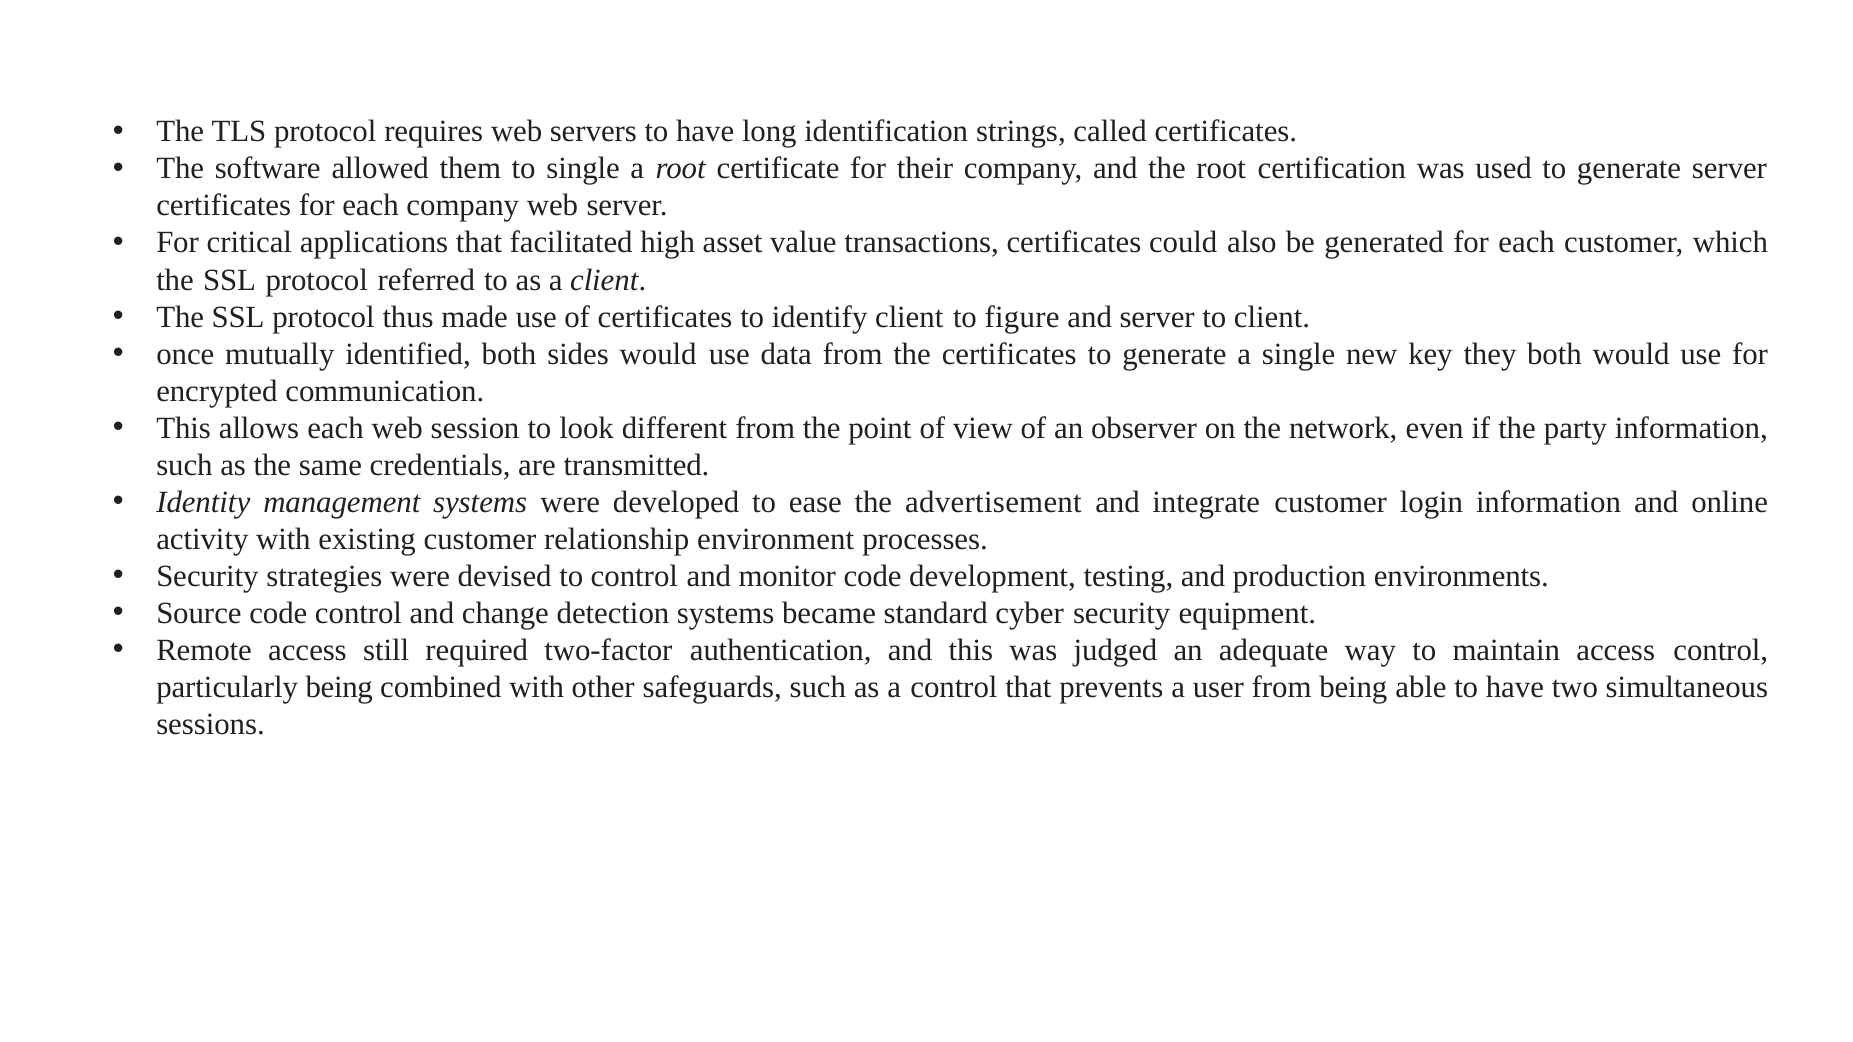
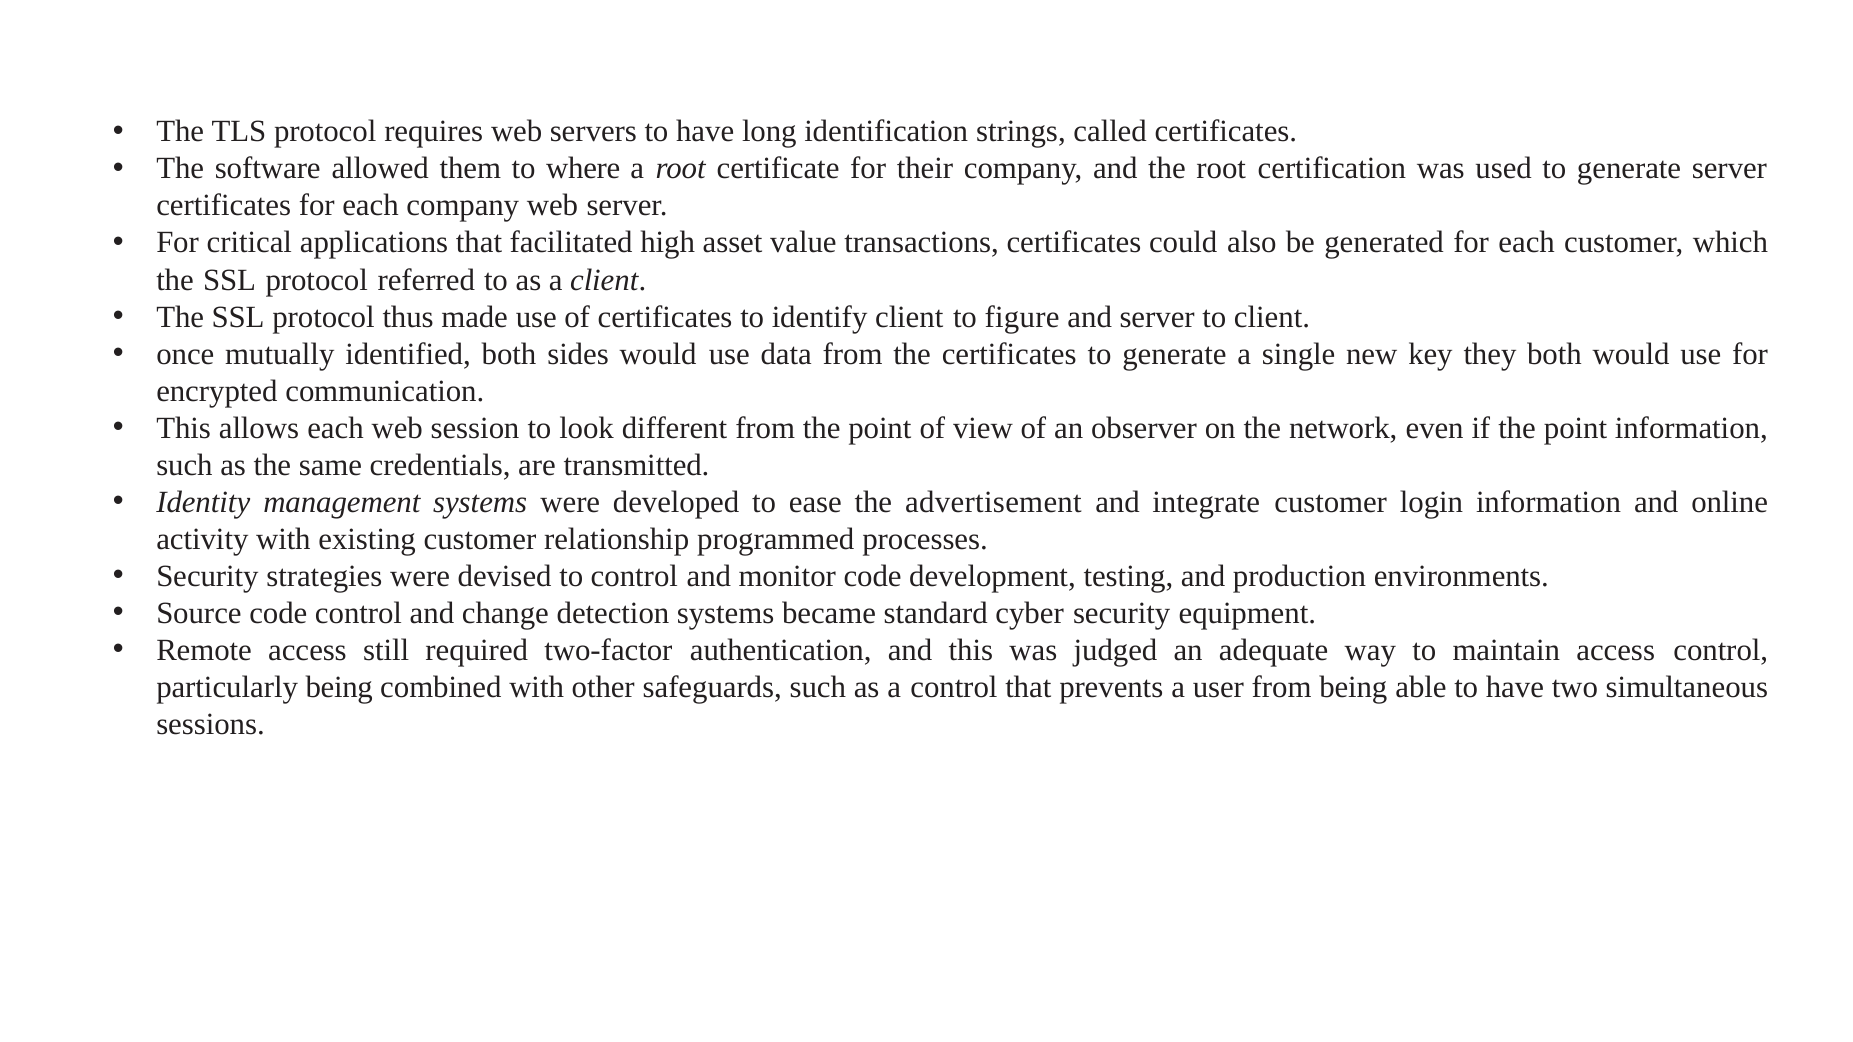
to single: single -> where
if the party: party -> point
environment: environment -> programmed
